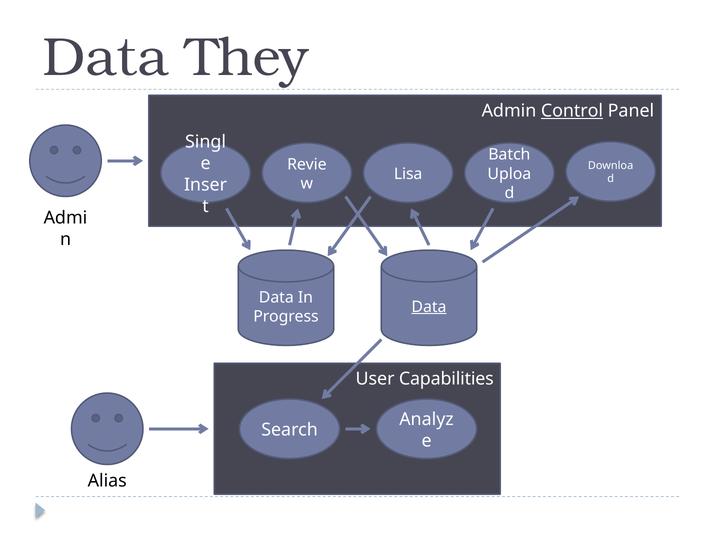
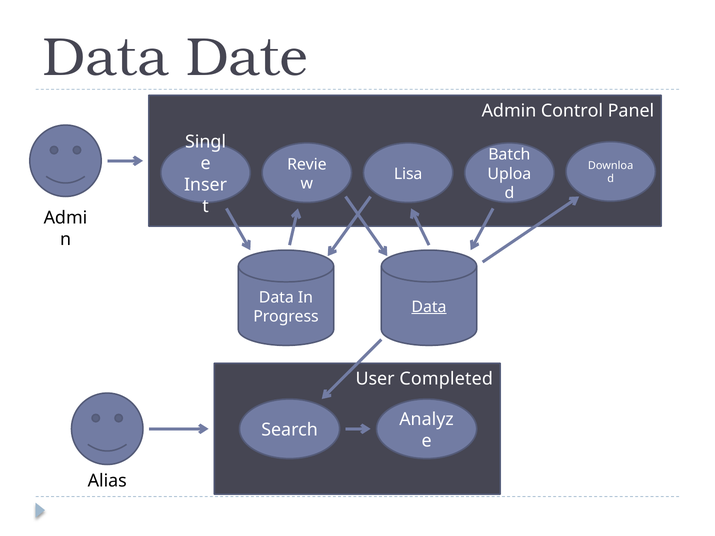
They: They -> Date
Control underline: present -> none
Capabilities: Capabilities -> Completed
